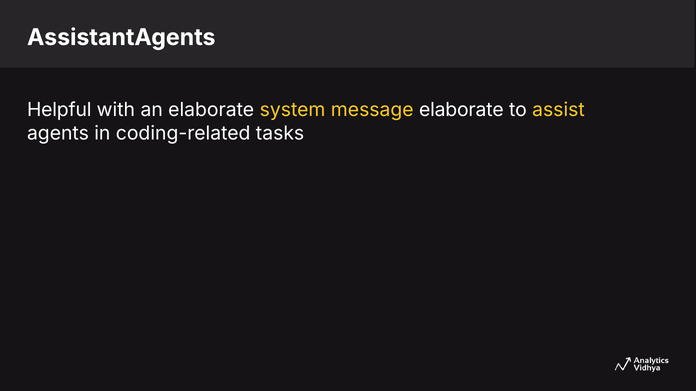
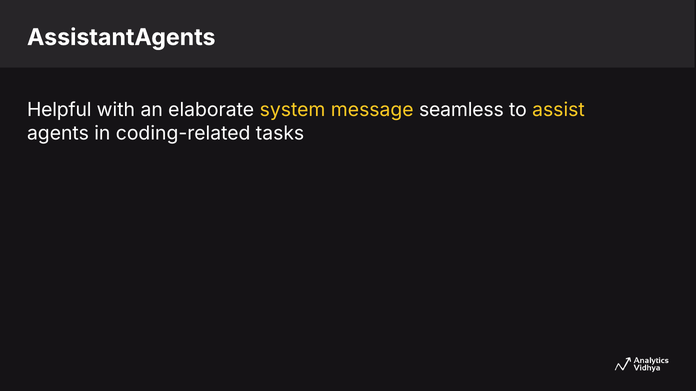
message elaborate: elaborate -> seamless
